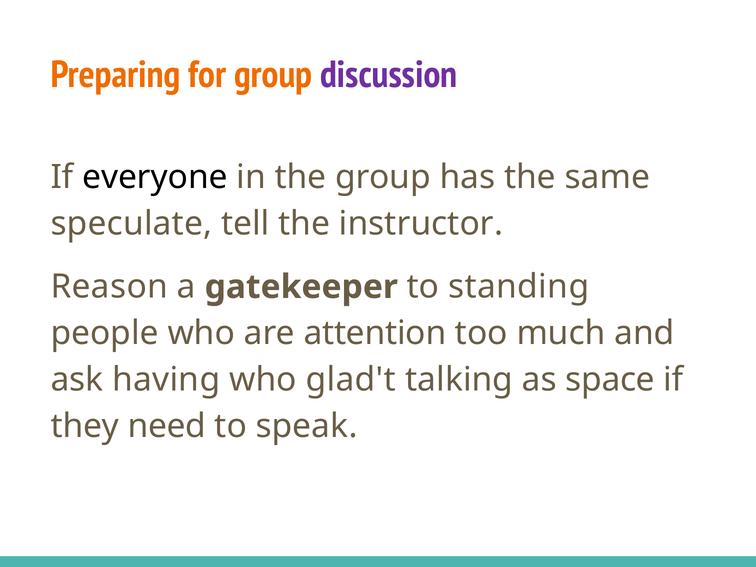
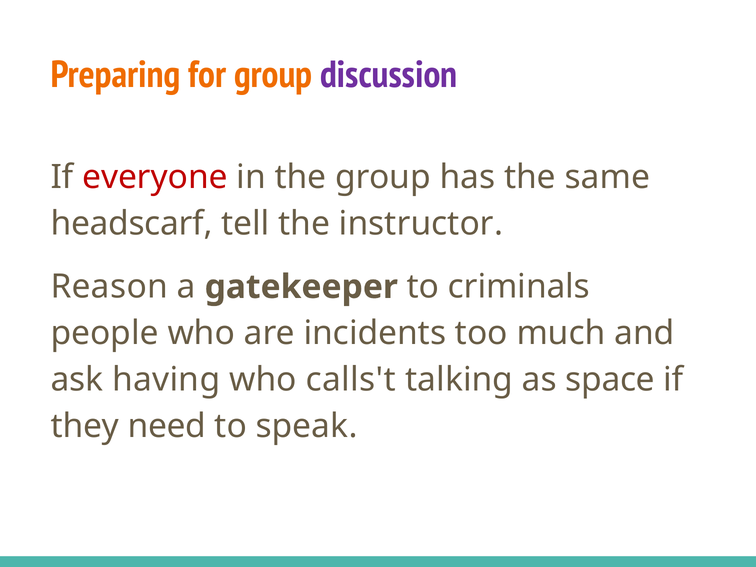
everyone colour: black -> red
speculate: speculate -> headscarf
standing: standing -> criminals
attention: attention -> incidents
glad't: glad't -> calls't
